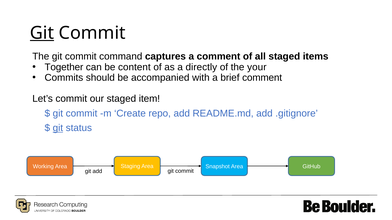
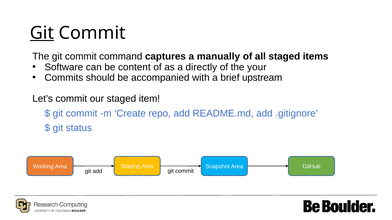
a comment: comment -> manually
Together: Together -> Software
brief comment: comment -> upstream
git at (58, 128) underline: present -> none
